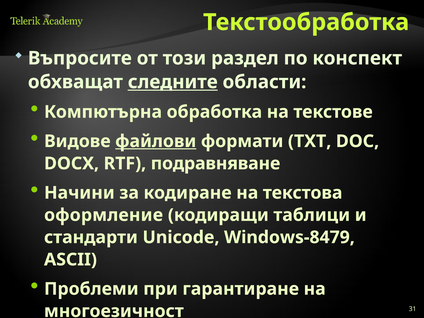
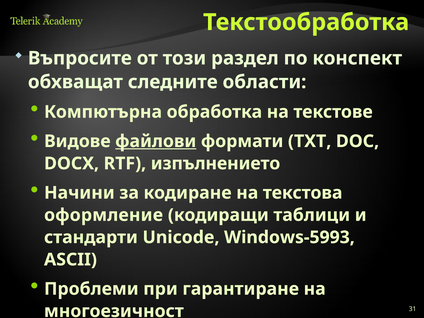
следните underline: present -> none
подравняване: подравняване -> изпълнението
Windows-8479: Windows-8479 -> Windows-5993
